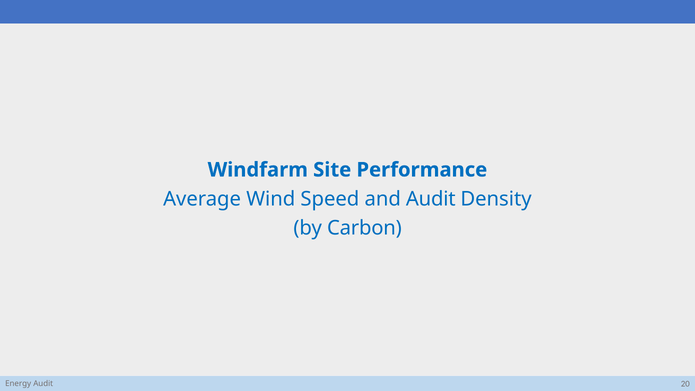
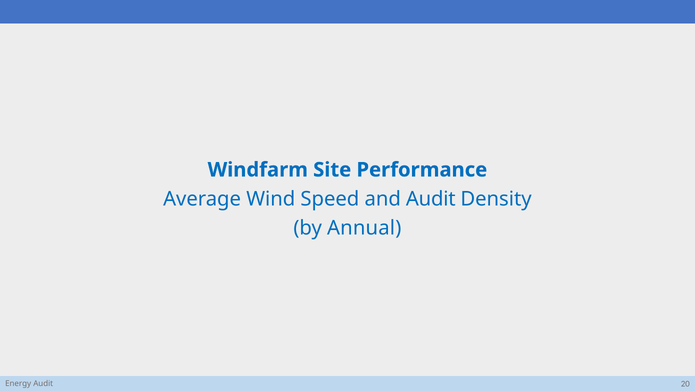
Carbon: Carbon -> Annual
